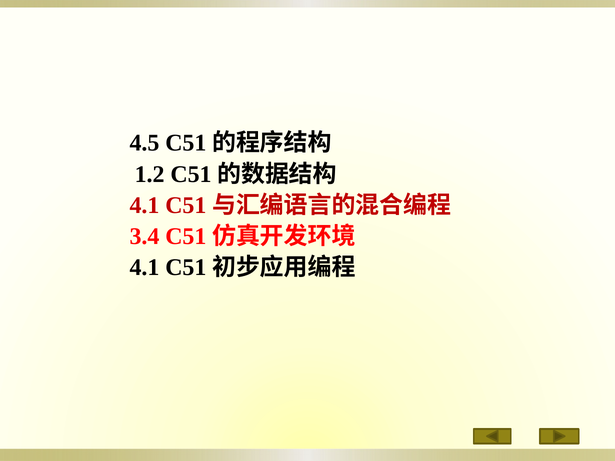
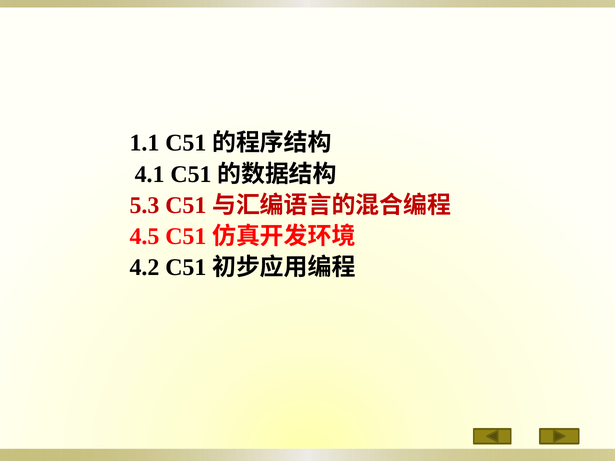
4.5: 4.5 -> 1.1
1.2: 1.2 -> 4.1
4.1 at (144, 205): 4.1 -> 5.3
3.4: 3.4 -> 4.5
4.1 at (144, 268): 4.1 -> 4.2
